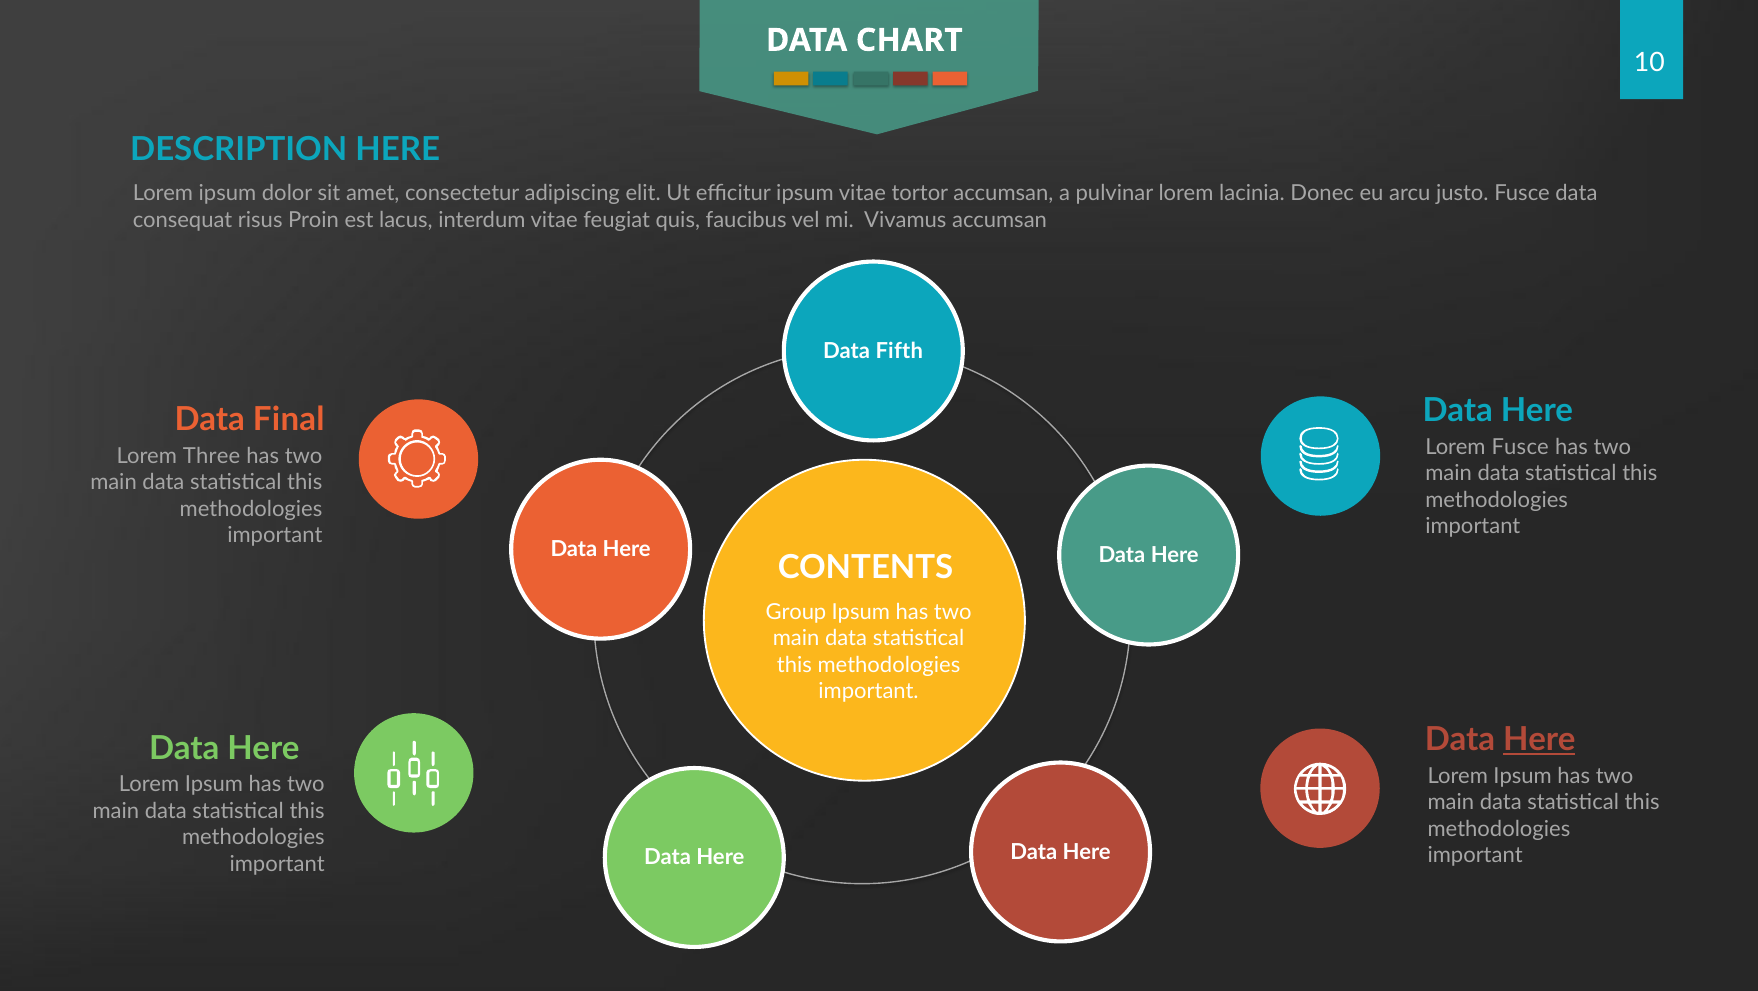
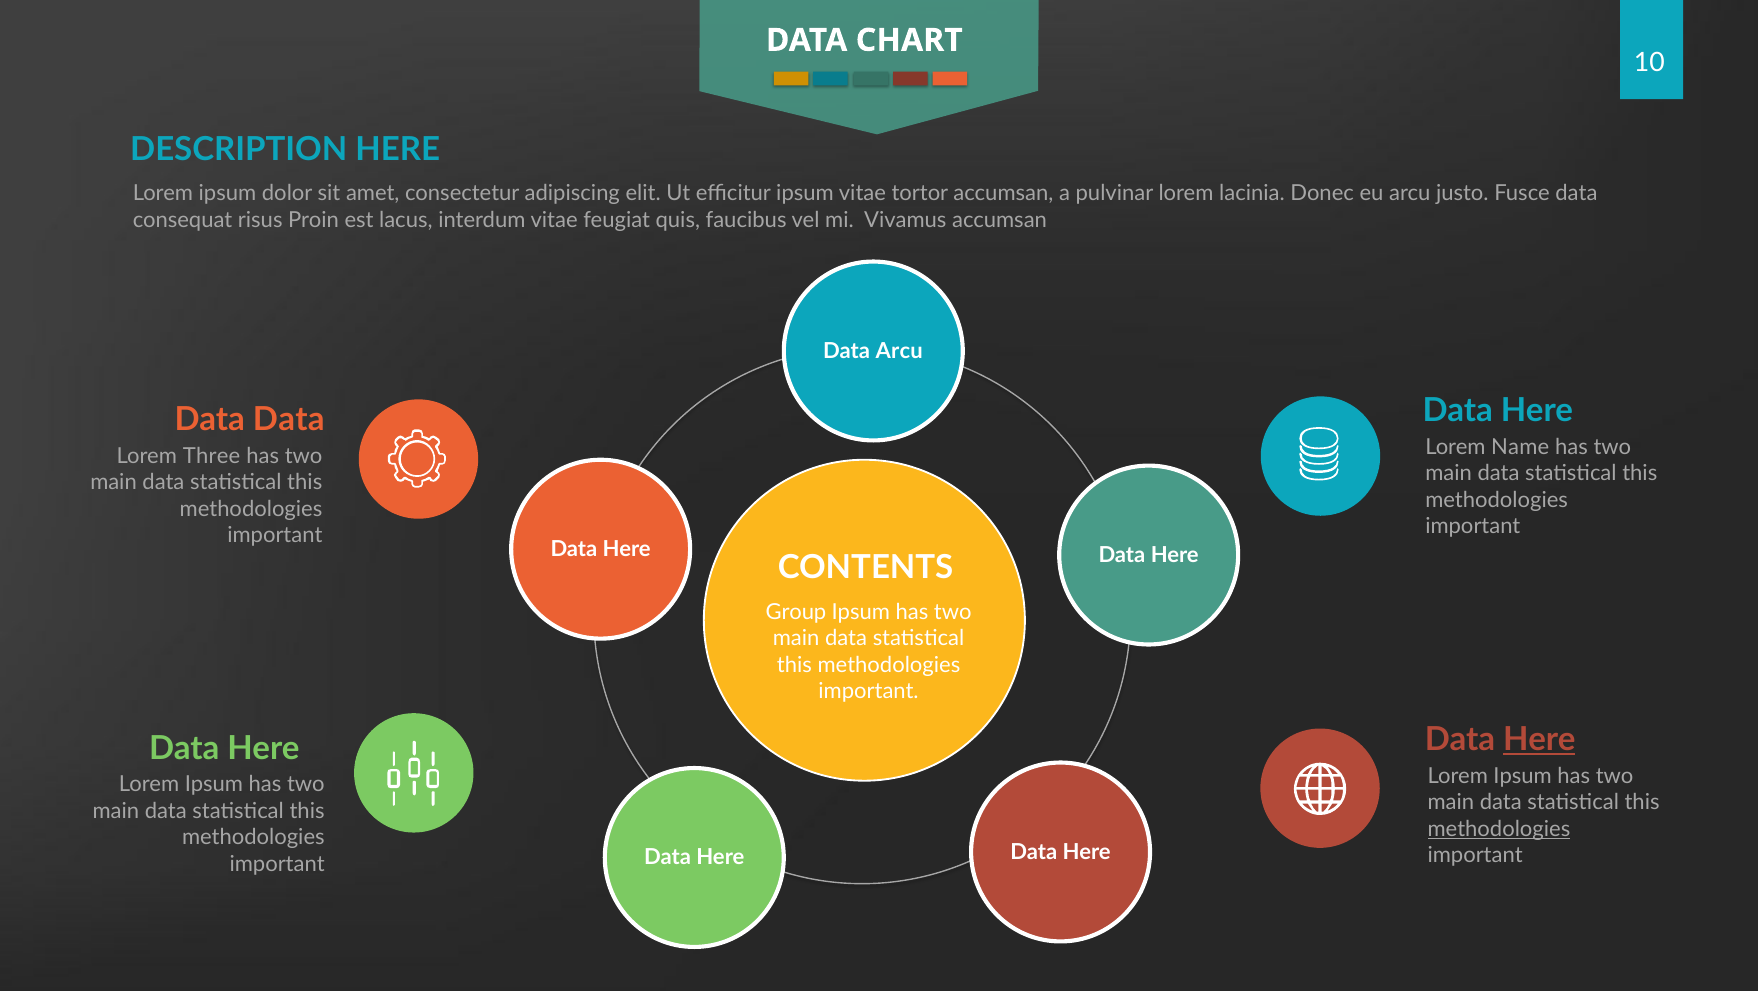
Data Fifth: Fifth -> Arcu
Data Final: Final -> Data
Lorem Fusce: Fusce -> Name
methodologies at (1499, 829) underline: none -> present
